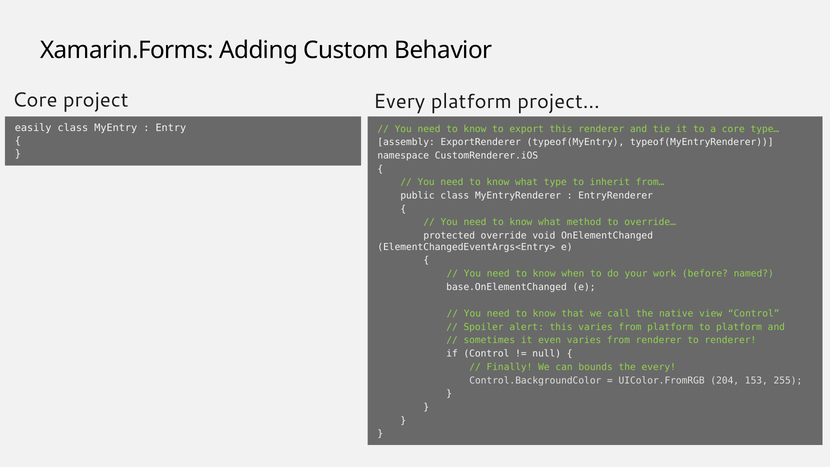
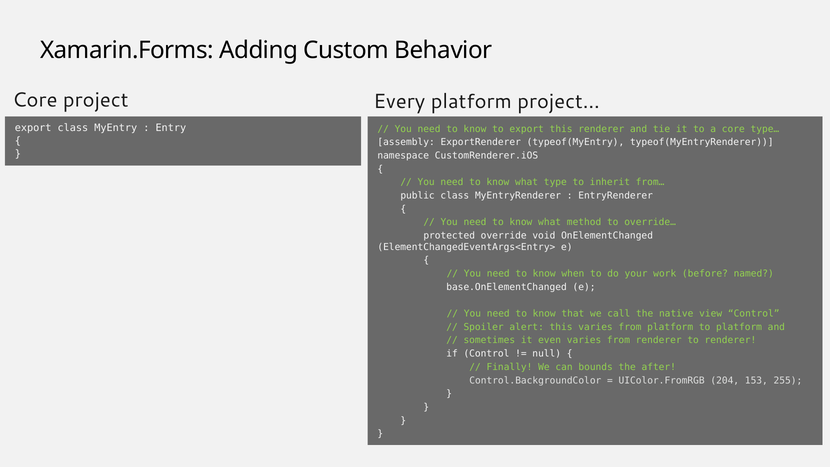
easily at (33, 128): easily -> export
the every: every -> after
